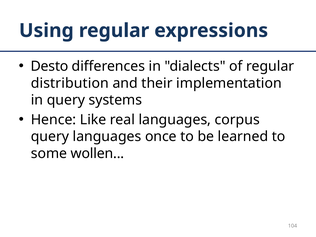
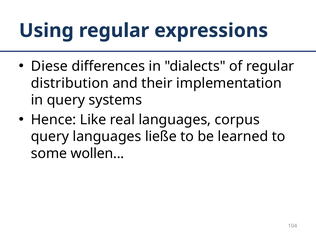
Desto: Desto -> Diese
once: once -> ließe
